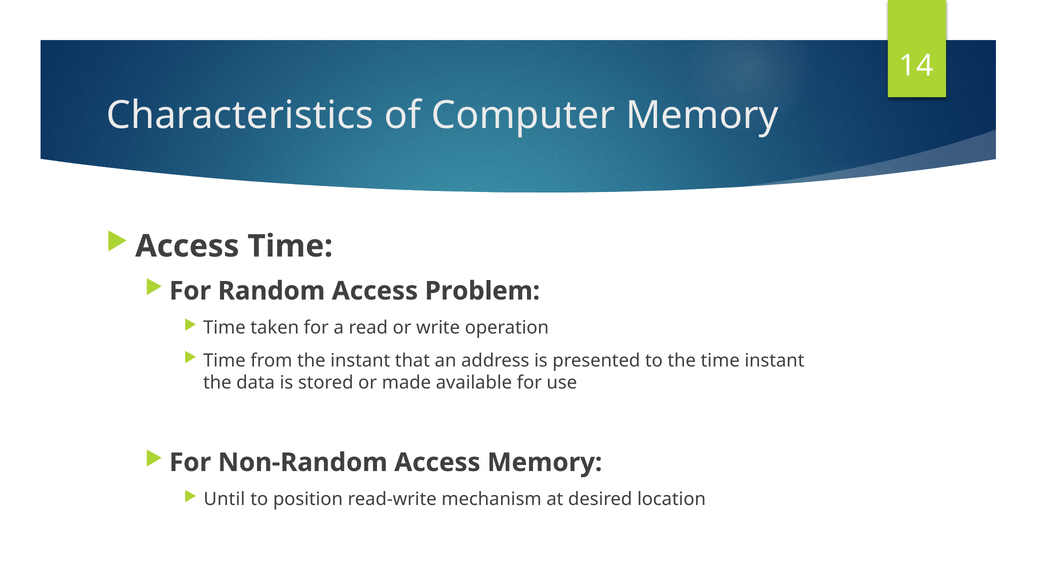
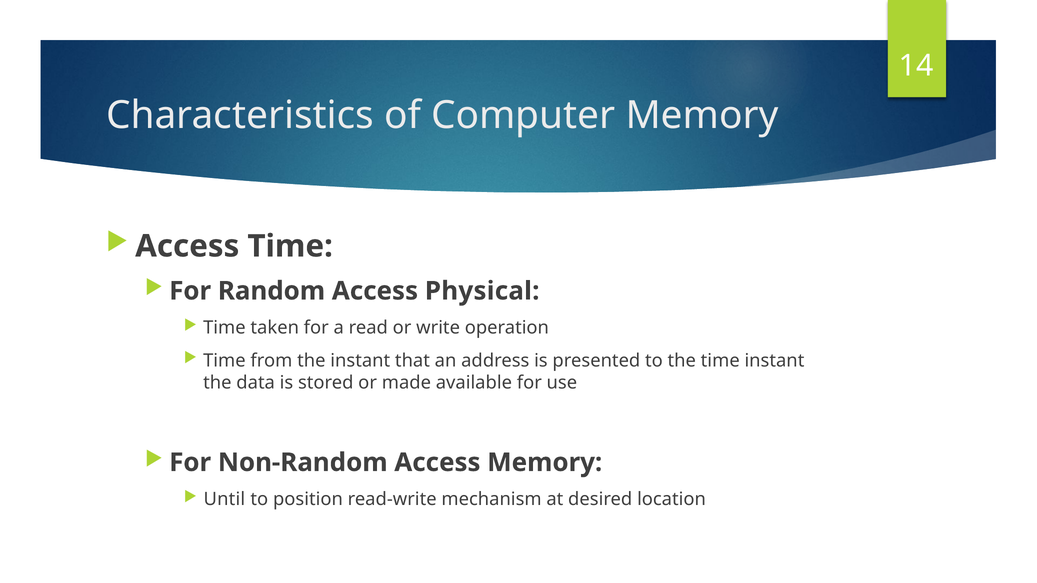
Problem: Problem -> Physical
